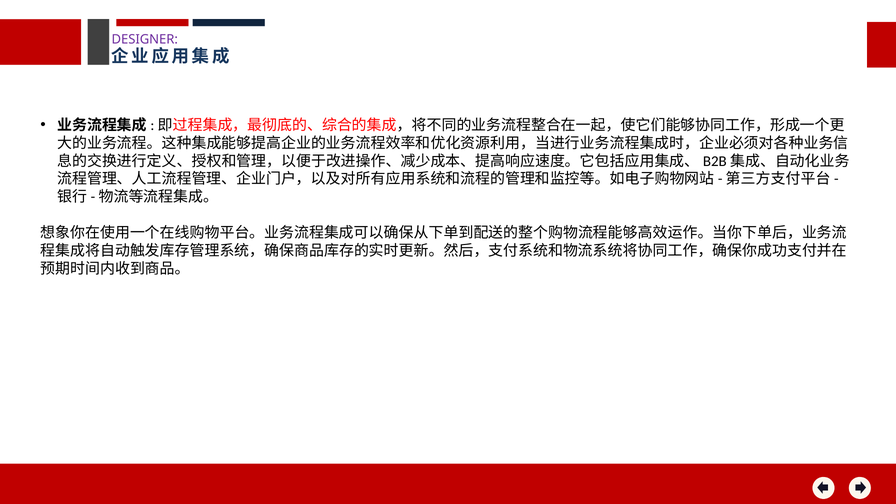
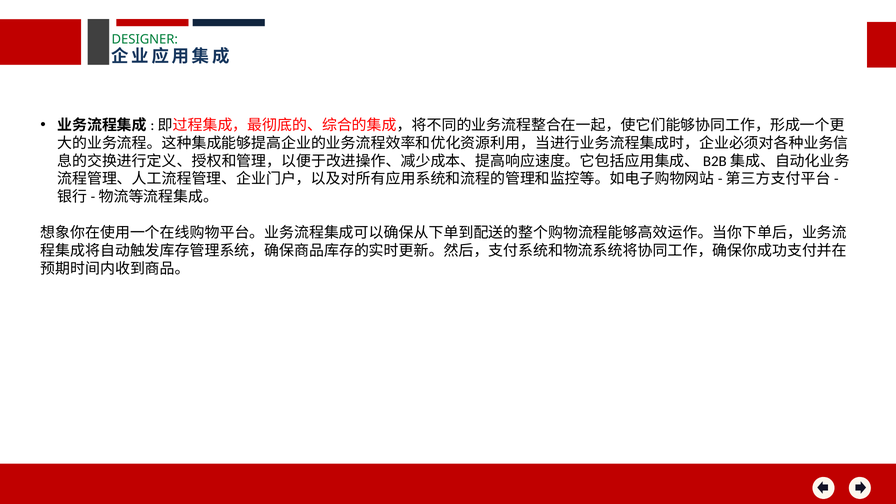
DESIGNER colour: purple -> green
